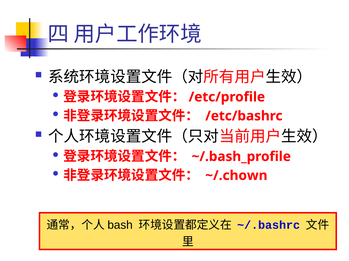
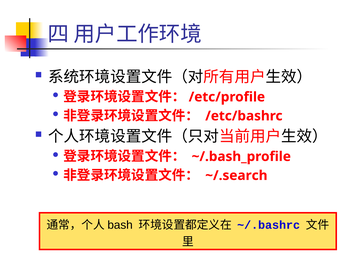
~/.chown: ~/.chown -> ~/.search
